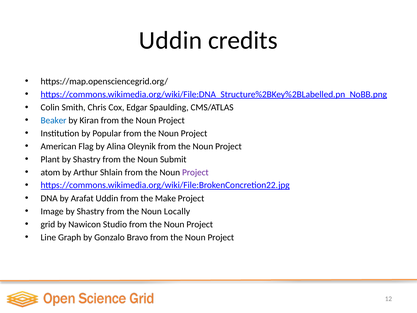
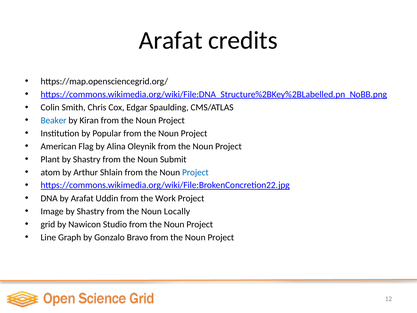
Uddin at (171, 40): Uddin -> Arafat
Project at (195, 172) colour: purple -> blue
Make: Make -> Work
